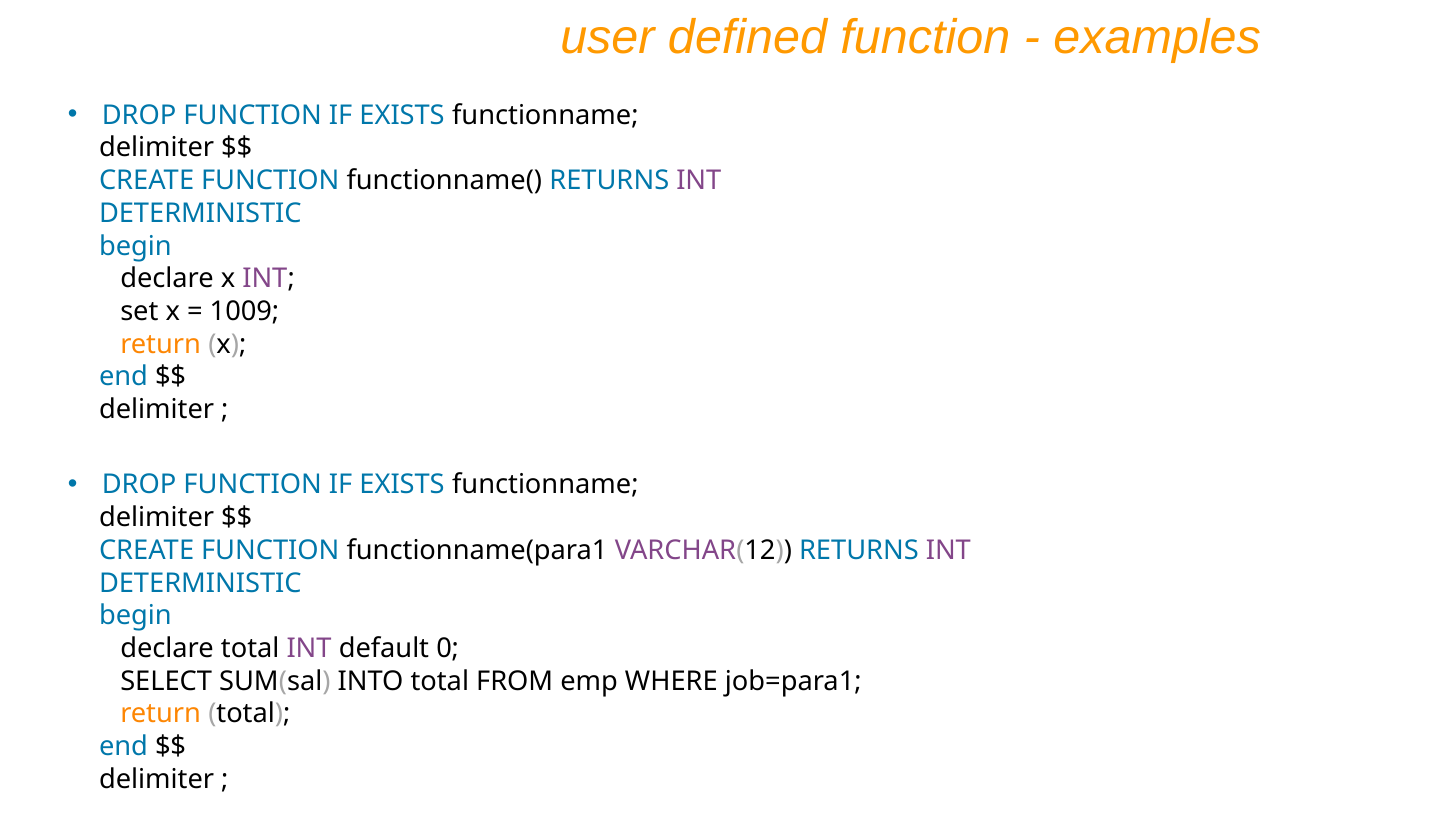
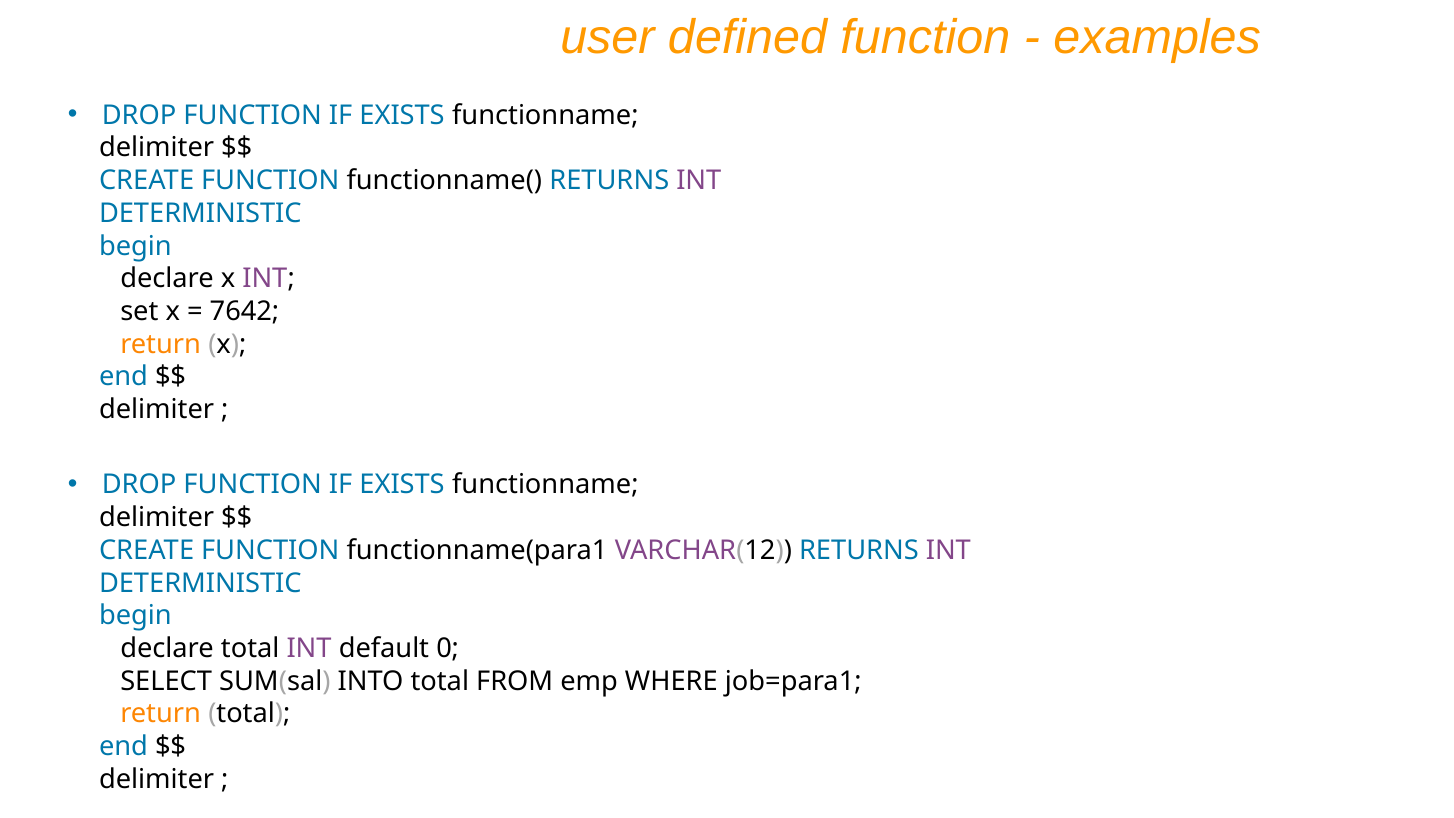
1009: 1009 -> 7642
